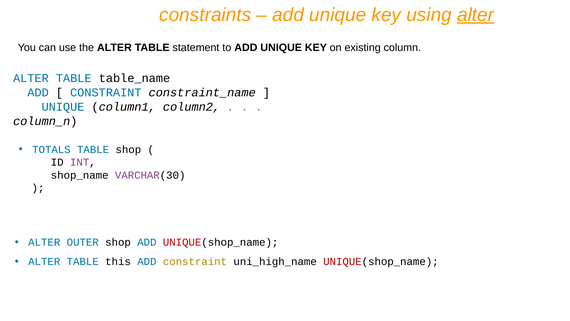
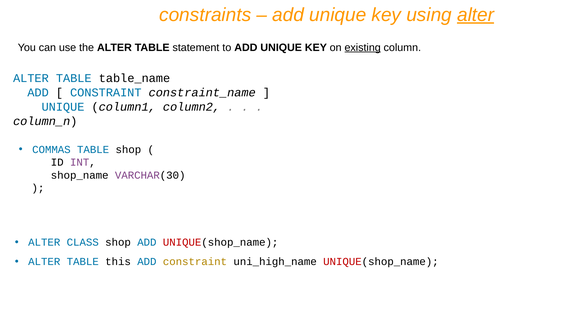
existing underline: none -> present
TOTALS: TOTALS -> COMMAS
OUTER: OUTER -> CLASS
